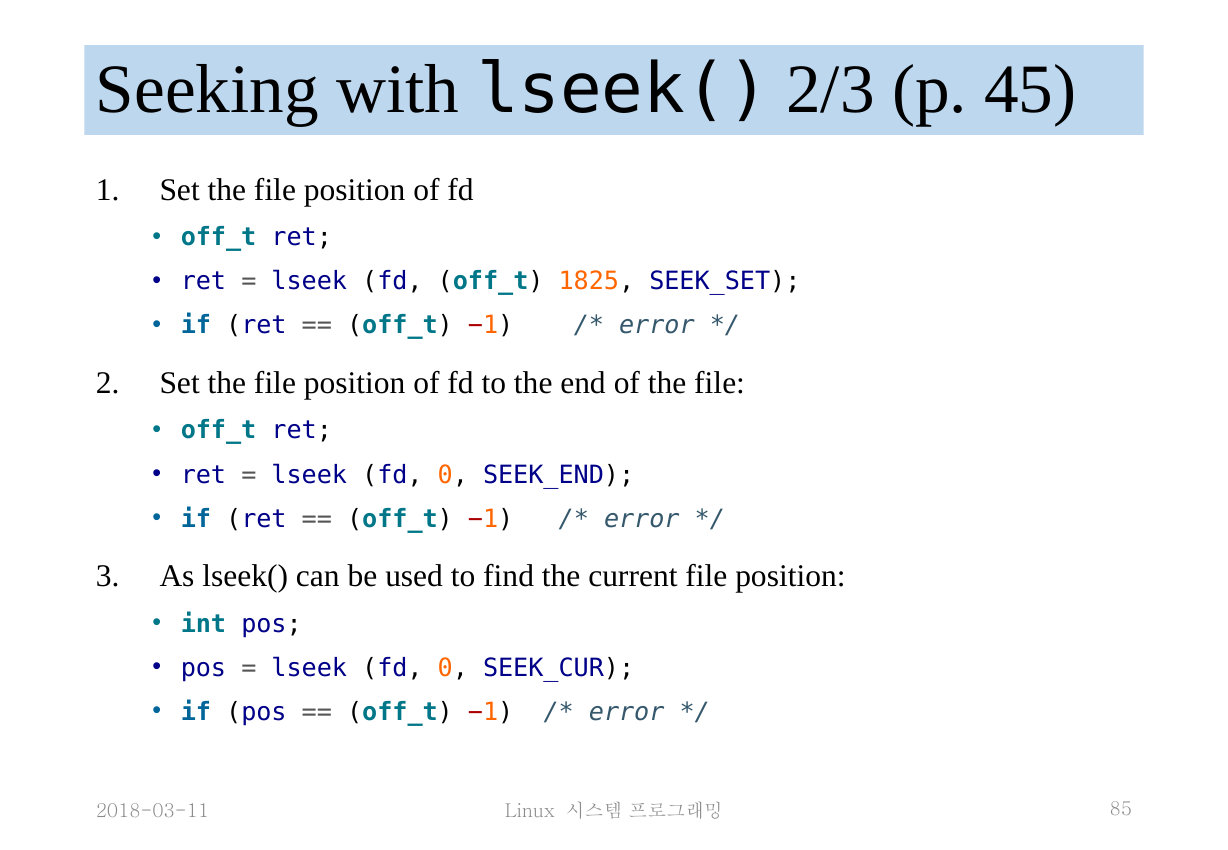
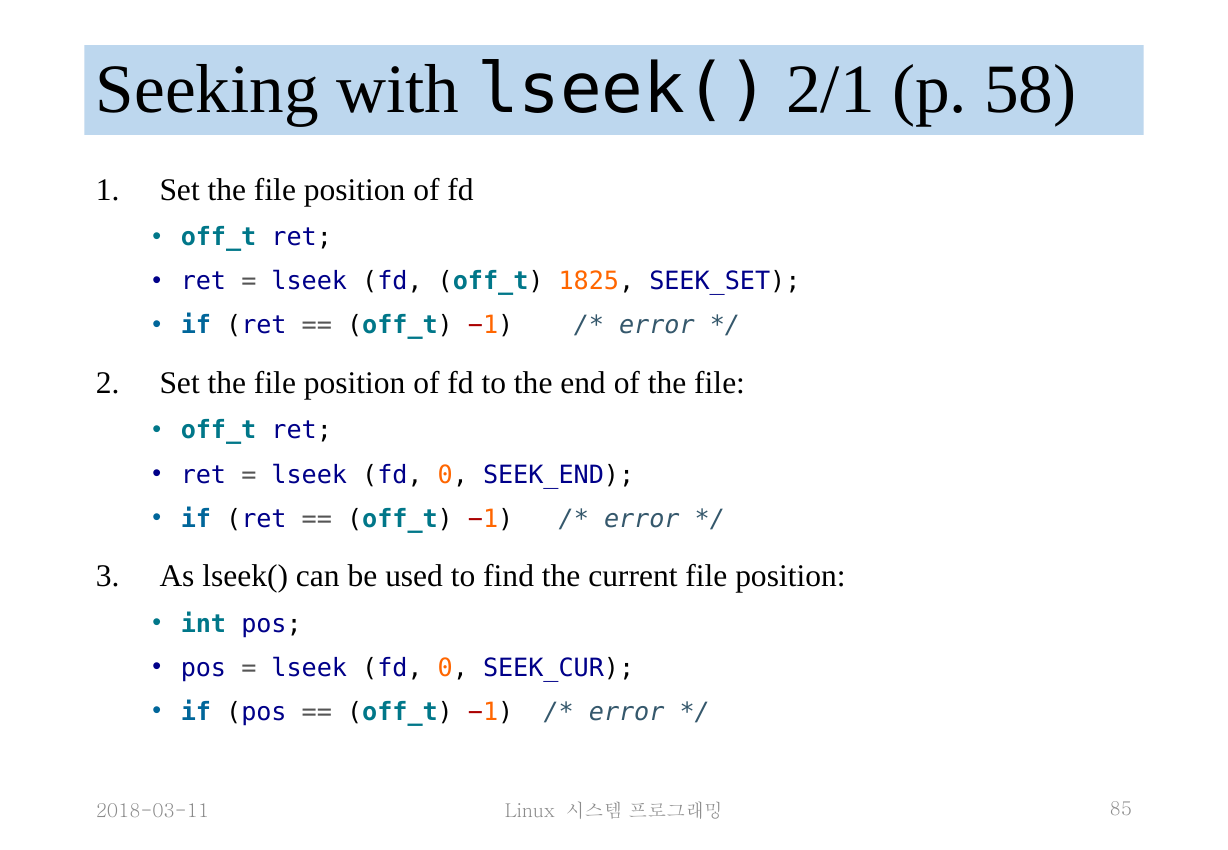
2/3: 2/3 -> 2/1
45: 45 -> 58
